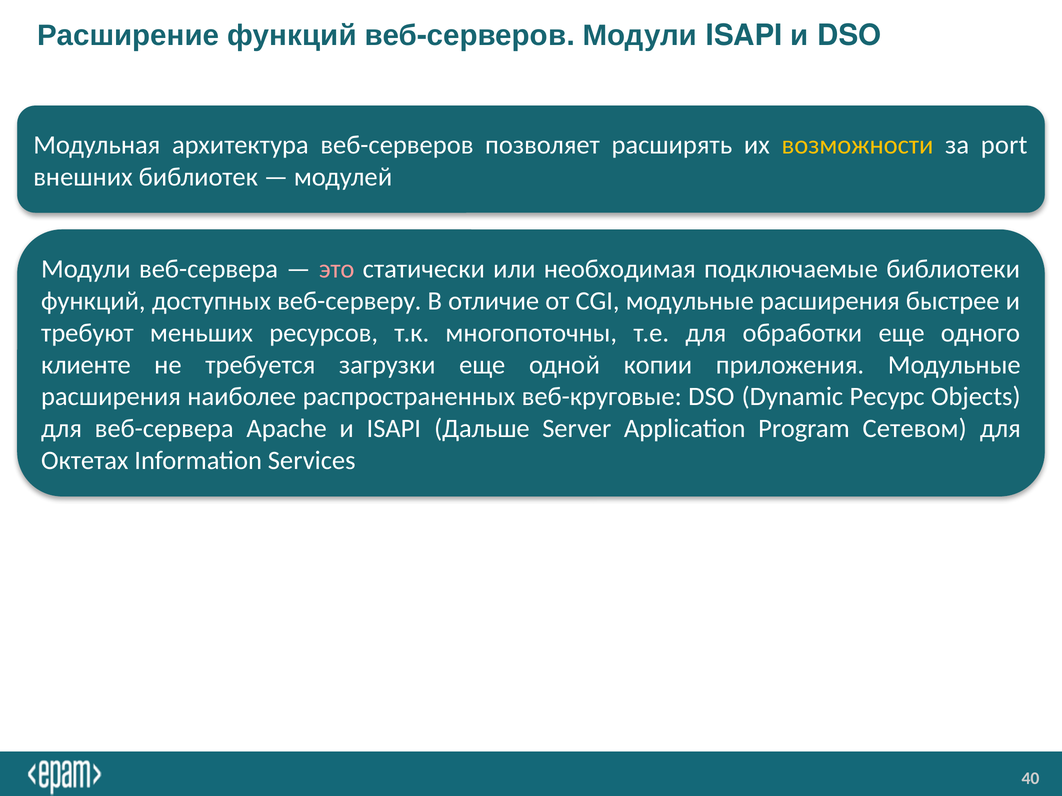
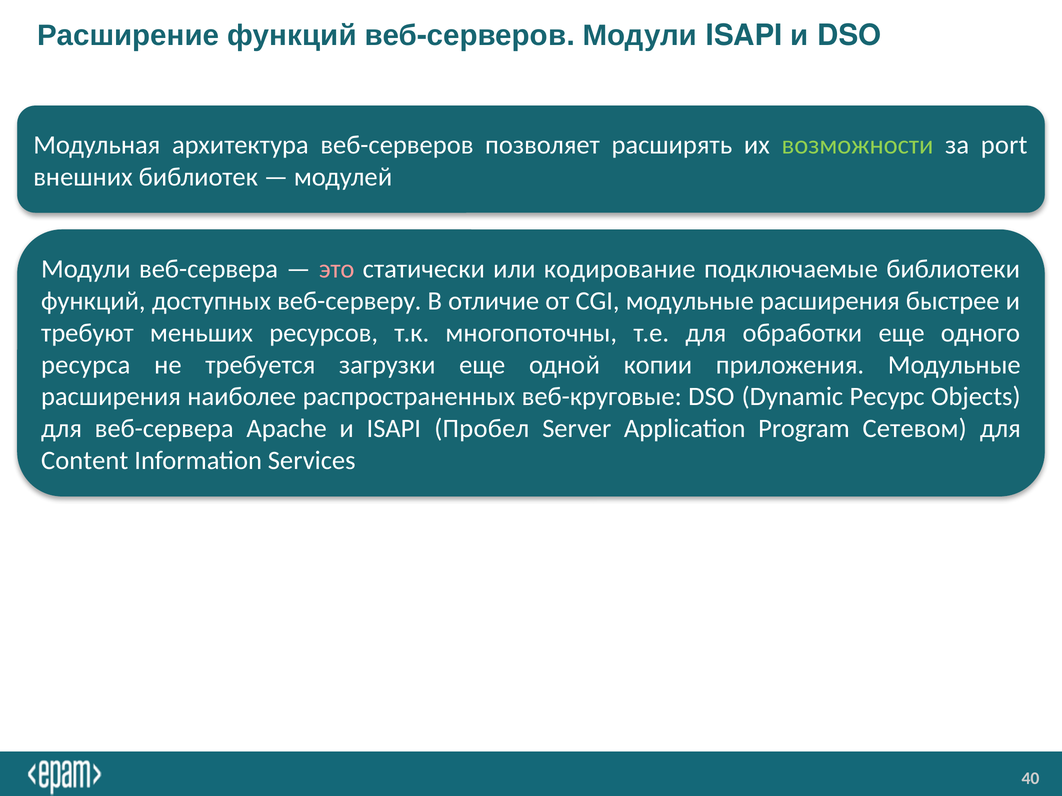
возможности colour: yellow -> light green
необходимая: необходимая -> кодирование
клиенте: клиенте -> ресурса
Дальше: Дальше -> Пробел
Октетах: Октетах -> Content
